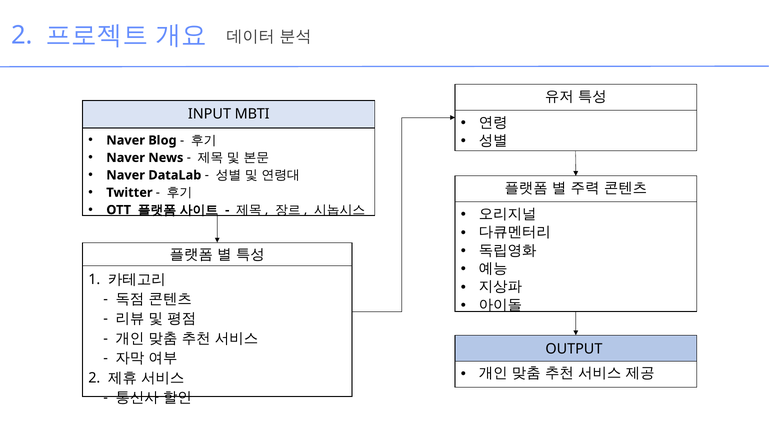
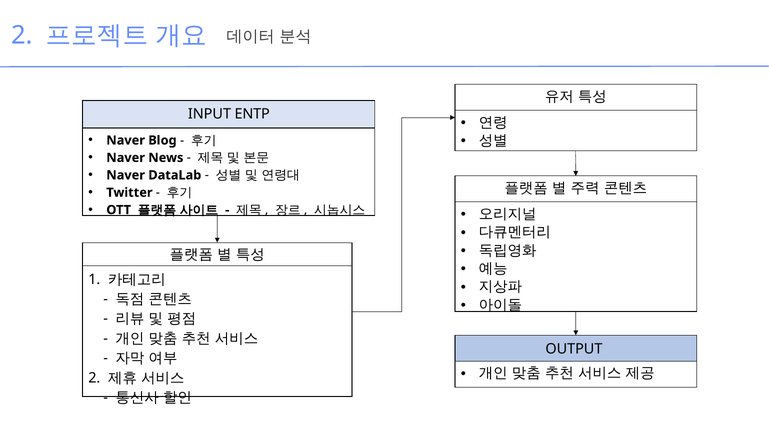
MBTI: MBTI -> ENTP
